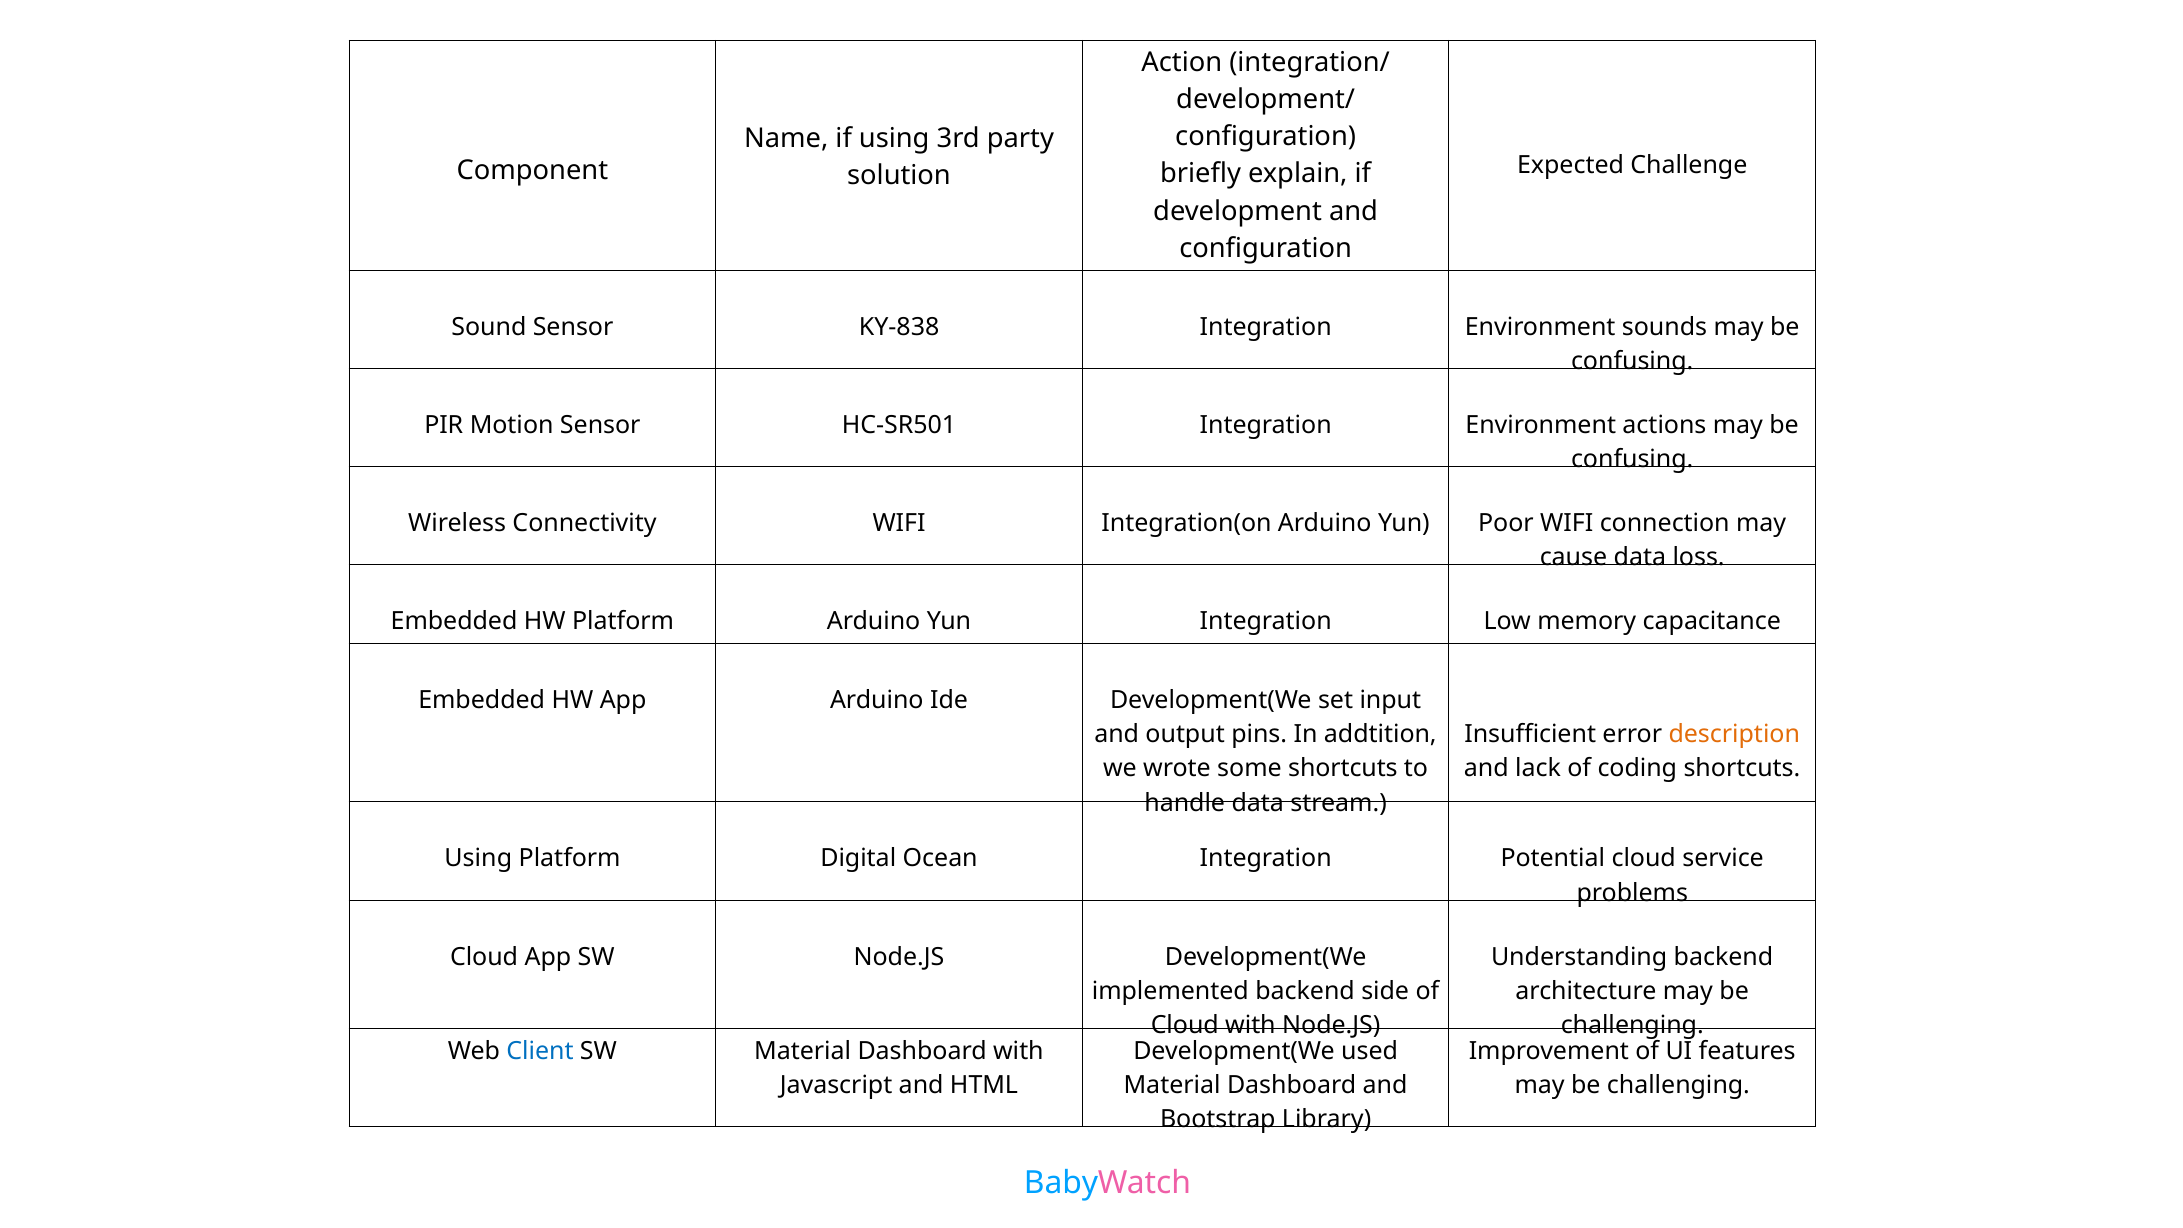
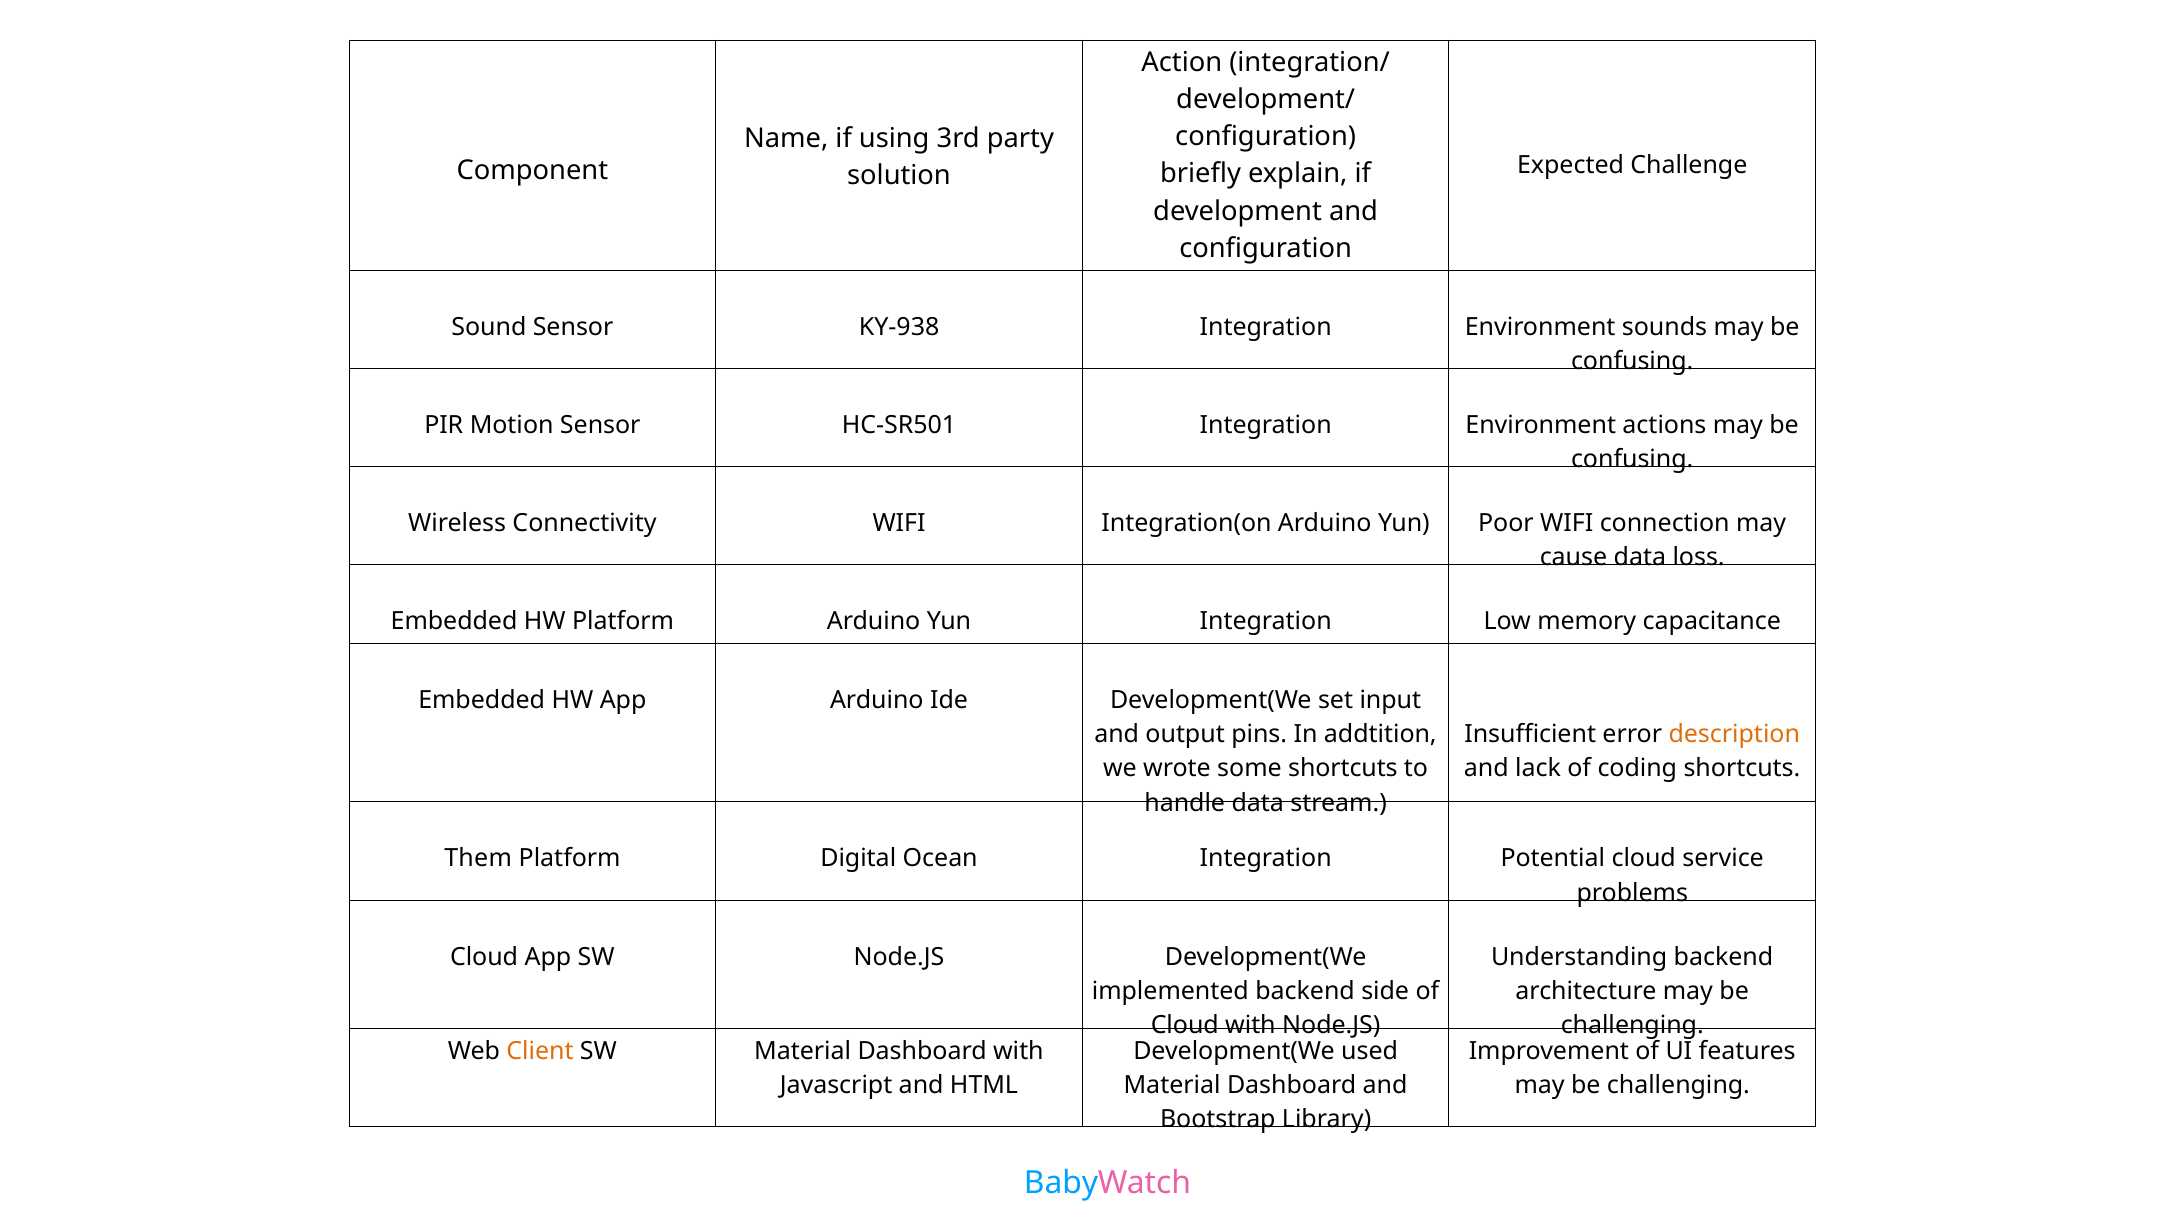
KY-838: KY-838 -> KY-938
Using at (478, 859): Using -> Them
Client colour: blue -> orange
